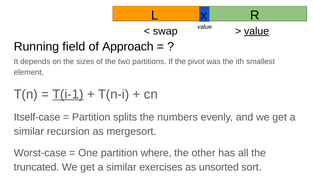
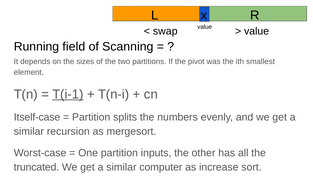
value at (257, 31) underline: present -> none
Approach: Approach -> Scanning
where: where -> inputs
exercises: exercises -> computer
unsorted: unsorted -> increase
